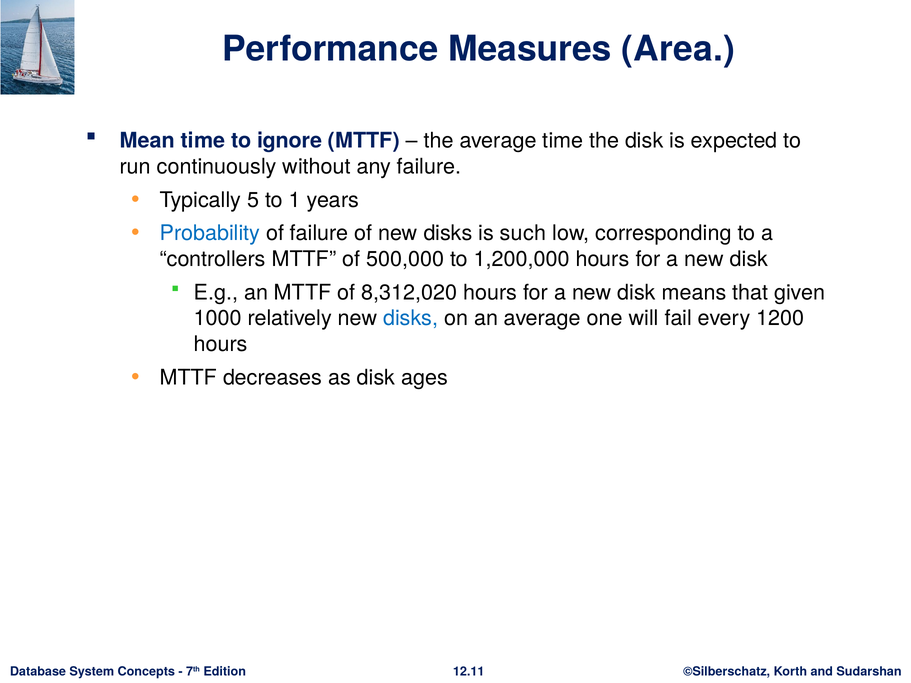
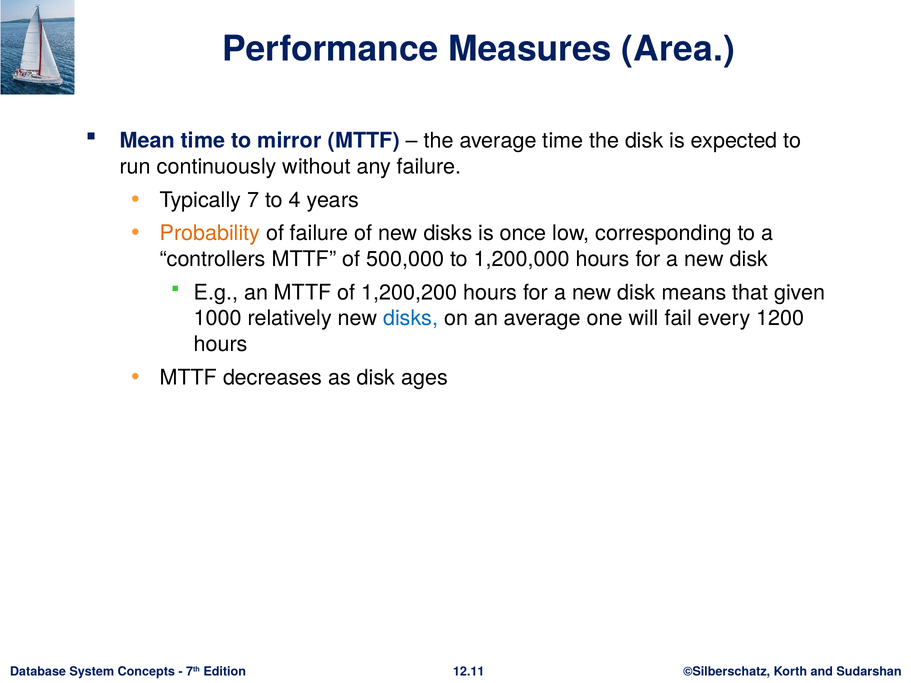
ignore: ignore -> mirror
5: 5 -> 7
1: 1 -> 4
Probability colour: blue -> orange
such: such -> once
8,312,020: 8,312,020 -> 1,200,200
